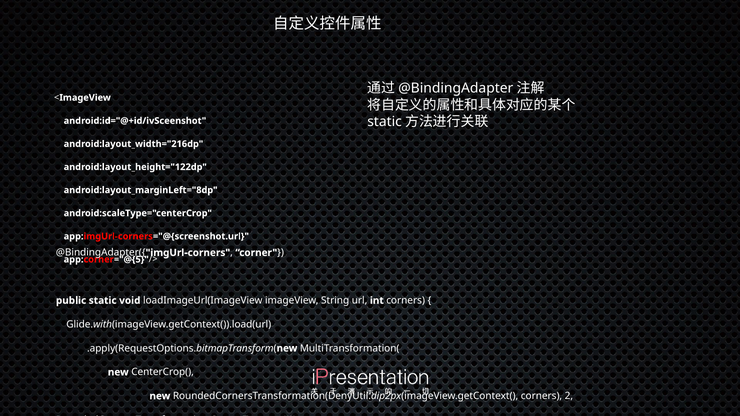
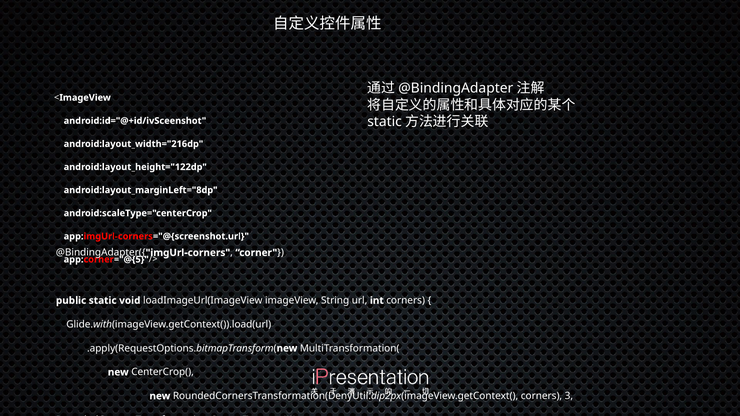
2: 2 -> 3
